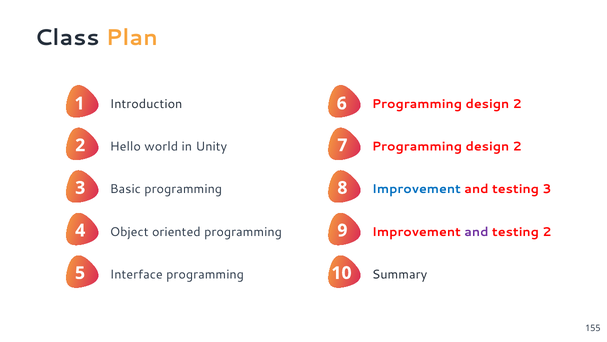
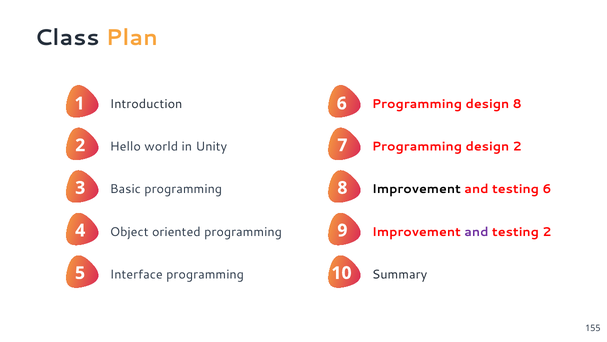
6 Programming design 2: 2 -> 8
Improvement at (416, 189) colour: blue -> black
testing 3: 3 -> 6
